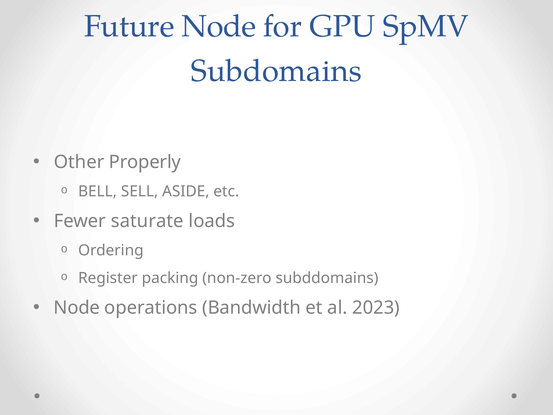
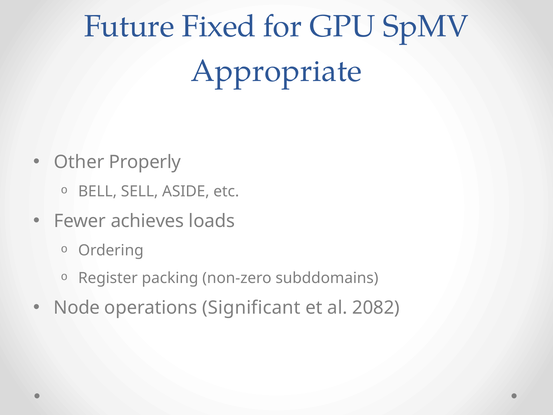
Future Node: Node -> Fixed
Subdomains: Subdomains -> Appropriate
saturate: saturate -> achieves
Bandwidth: Bandwidth -> Significant
2023: 2023 -> 2082
